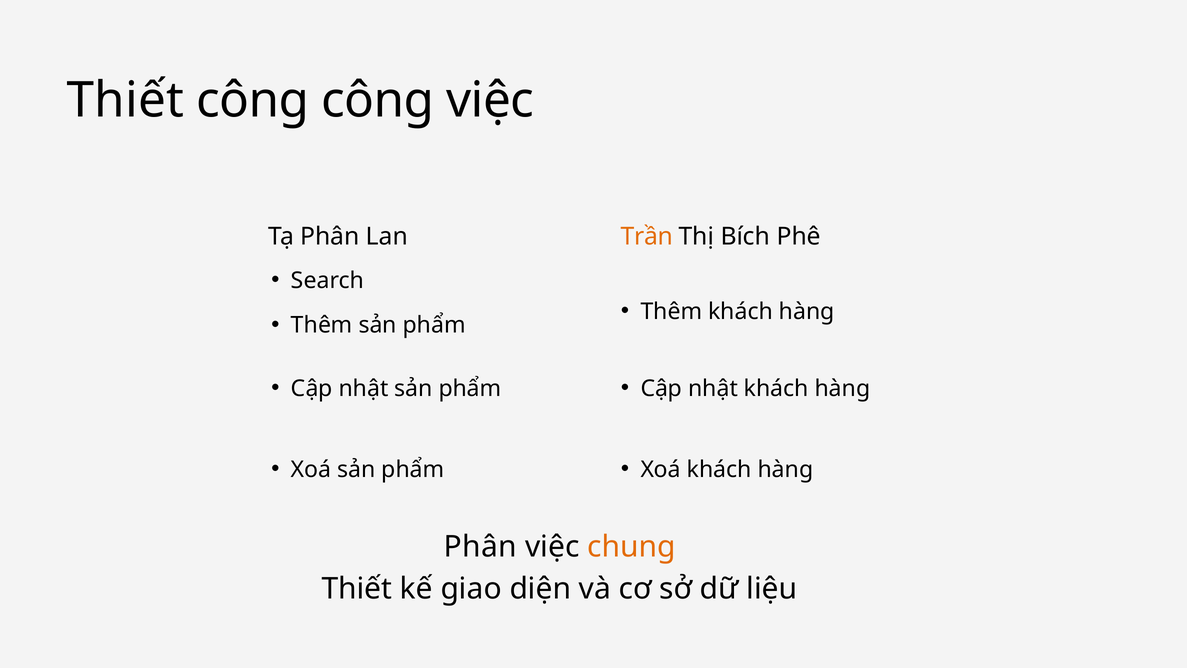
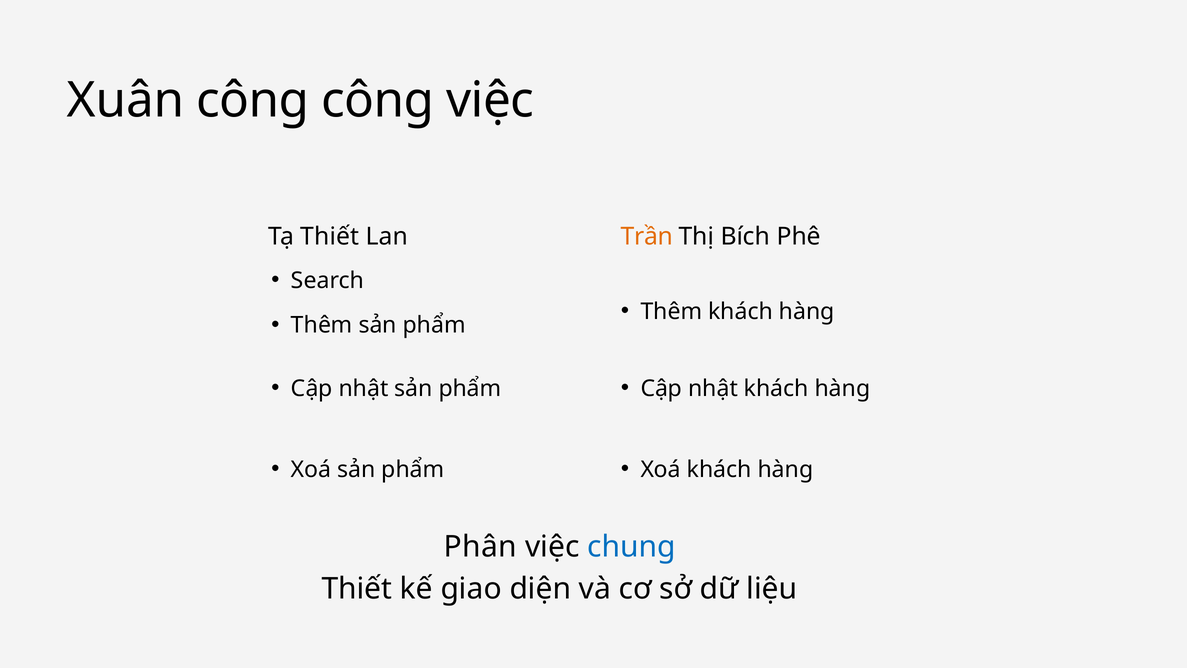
Thiết at (125, 101): Thiết -> Xuân
Tạ Phân: Phân -> Thiết
chung colour: orange -> blue
